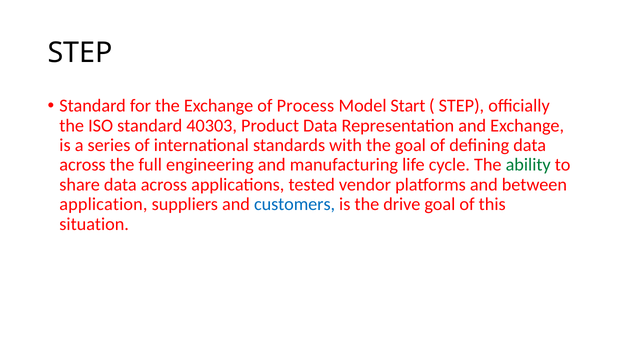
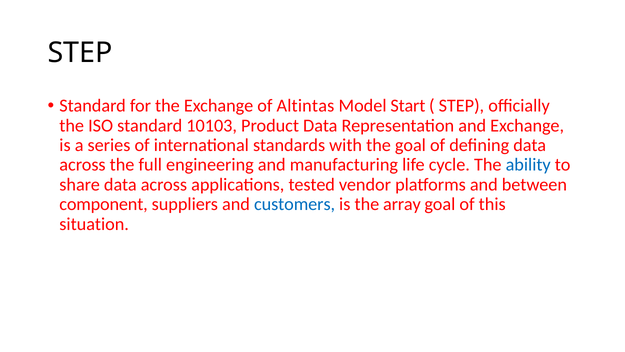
Process: Process -> Altintas
40303: 40303 -> 10103
ability colour: green -> blue
application: application -> component
drive: drive -> array
